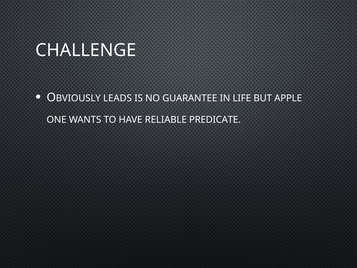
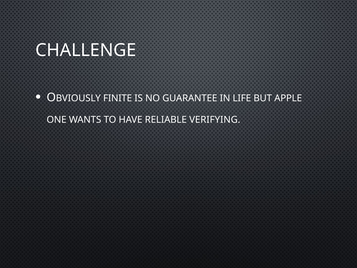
LEADS: LEADS -> FINITE
PREDICATE: PREDICATE -> VERIFYING
